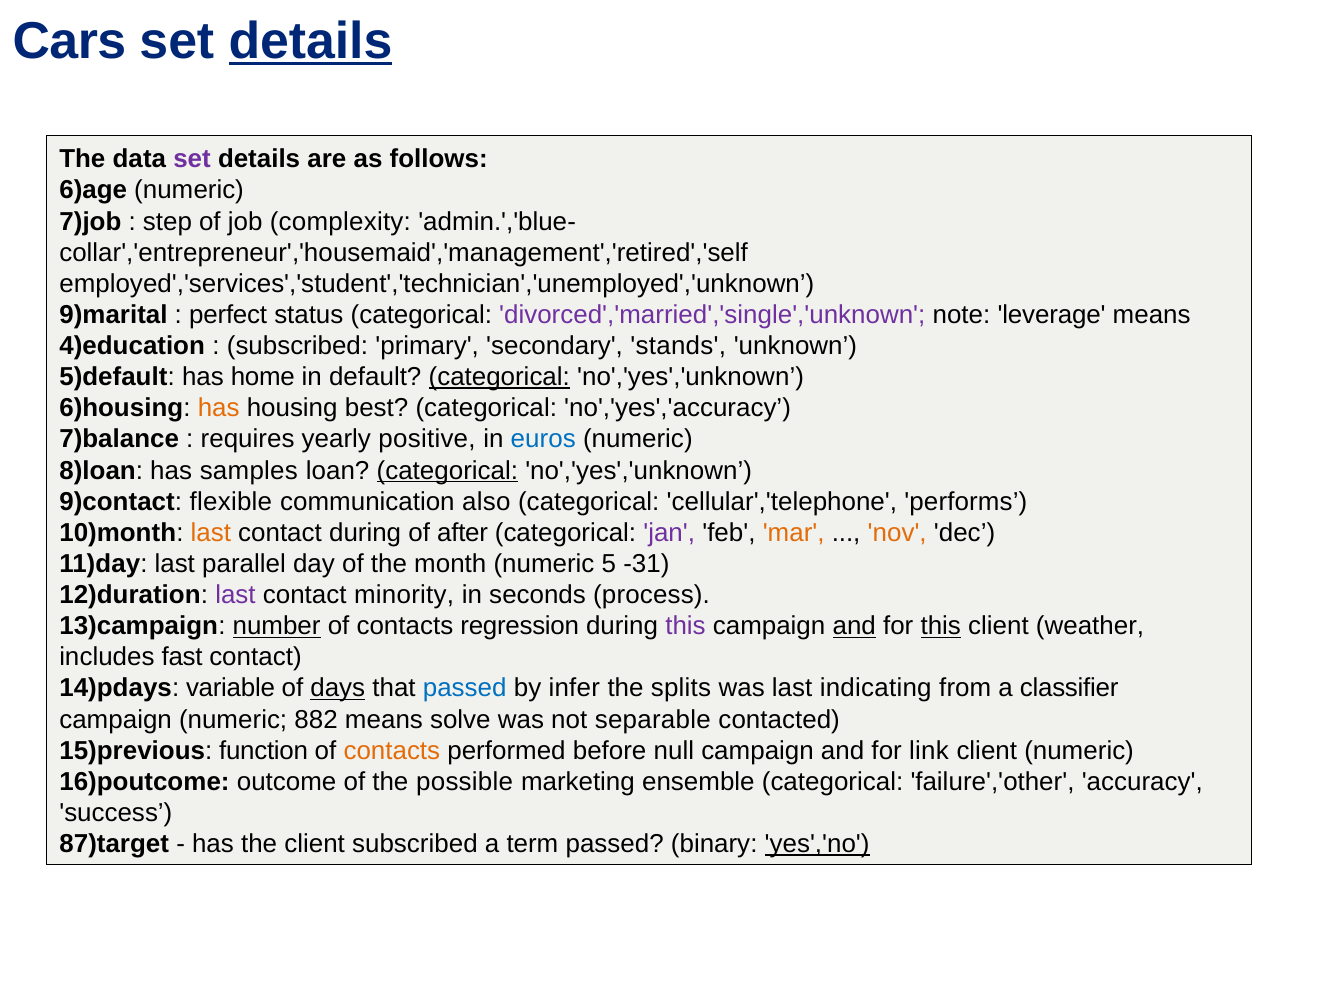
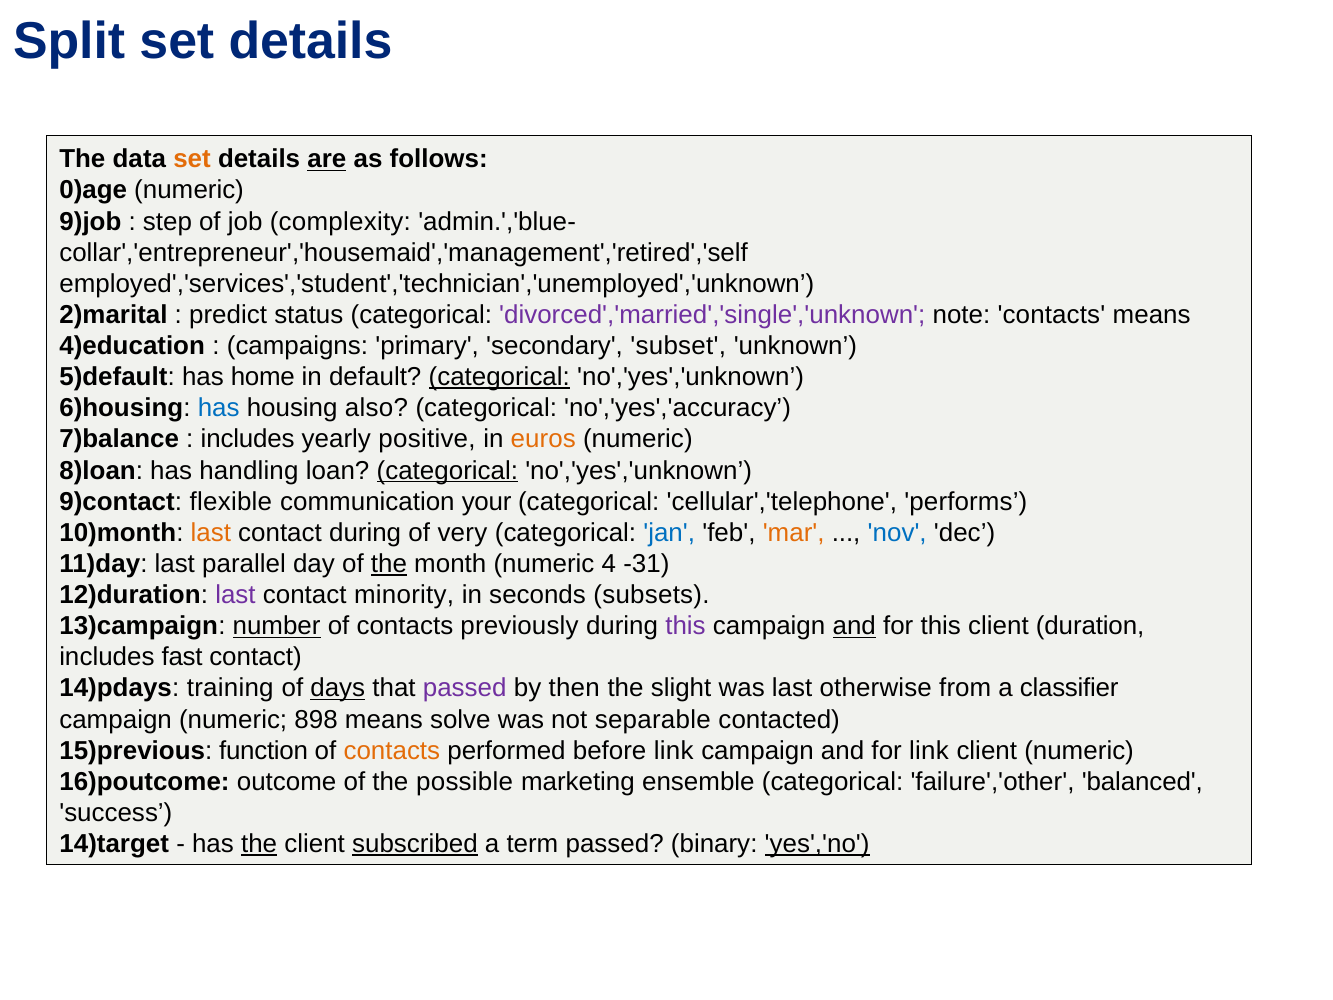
Cars: Cars -> Split
details at (310, 41) underline: present -> none
set at (192, 159) colour: purple -> orange
are underline: none -> present
6)age: 6)age -> 0)age
7)job: 7)job -> 9)job
9)marital: 9)marital -> 2)marital
perfect: perfect -> predict
note leverage: leverage -> contacts
subscribed at (297, 346): subscribed -> campaigns
stands: stands -> subset
has at (219, 408) colour: orange -> blue
best: best -> also
requires at (248, 439): requires -> includes
euros colour: blue -> orange
samples: samples -> handling
also: also -> your
after: after -> very
jan colour: purple -> blue
nov colour: orange -> blue
the at (389, 564) underline: none -> present
5: 5 -> 4
process: process -> subsets
regression: regression -> previously
this at (941, 626) underline: present -> none
weather: weather -> duration
variable: variable -> training
passed at (465, 688) colour: blue -> purple
infer: infer -> then
splits: splits -> slight
indicating: indicating -> otherwise
882: 882 -> 898
before null: null -> link
accuracy: accuracy -> balanced
87)target: 87)target -> 14)target
the at (259, 844) underline: none -> present
subscribed at (415, 844) underline: none -> present
